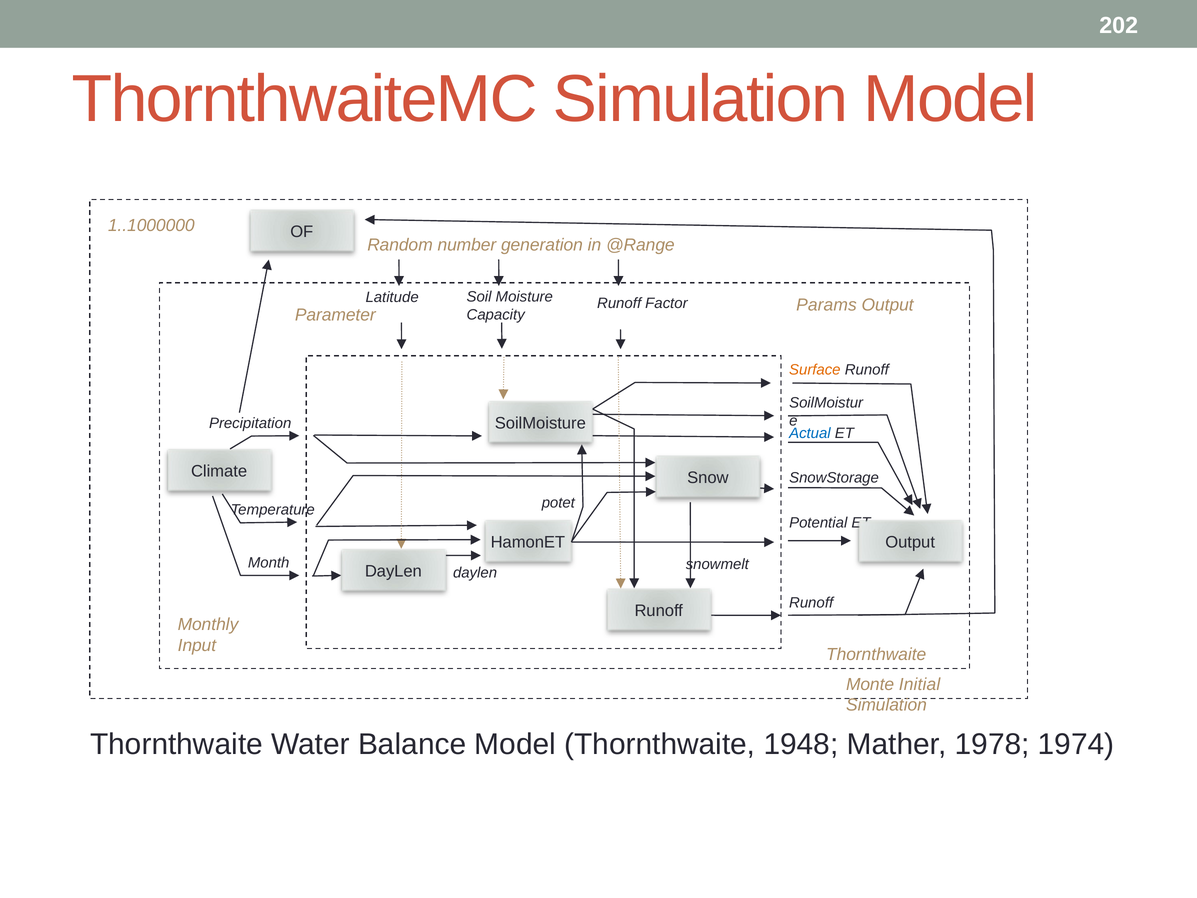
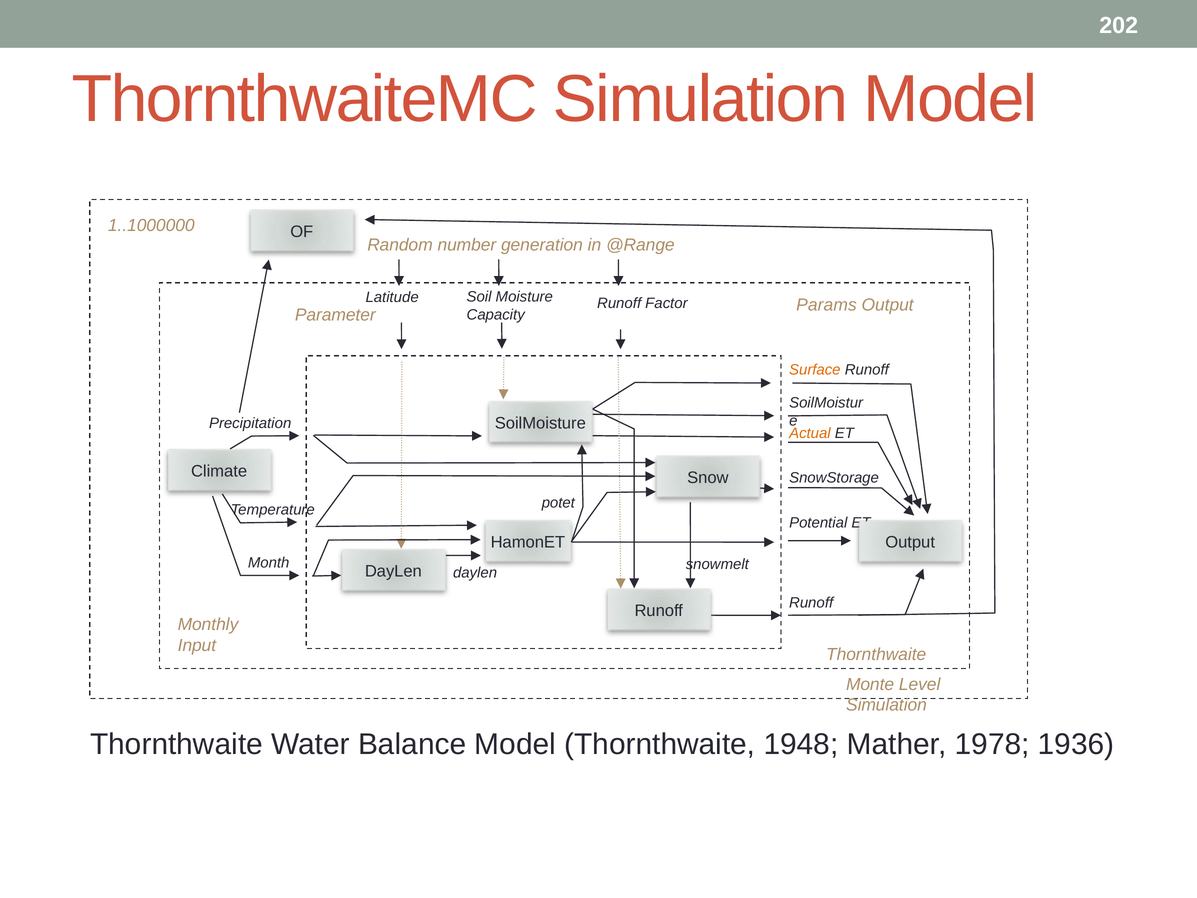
Actual colour: blue -> orange
Initial: Initial -> Level
1974: 1974 -> 1936
